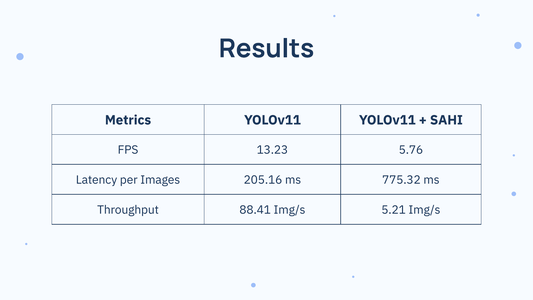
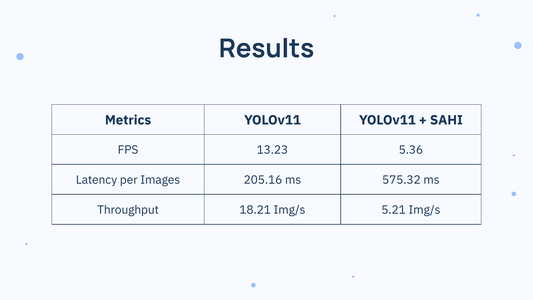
5.76: 5.76 -> 5.36
775.32: 775.32 -> 575.32
88.41: 88.41 -> 18.21
